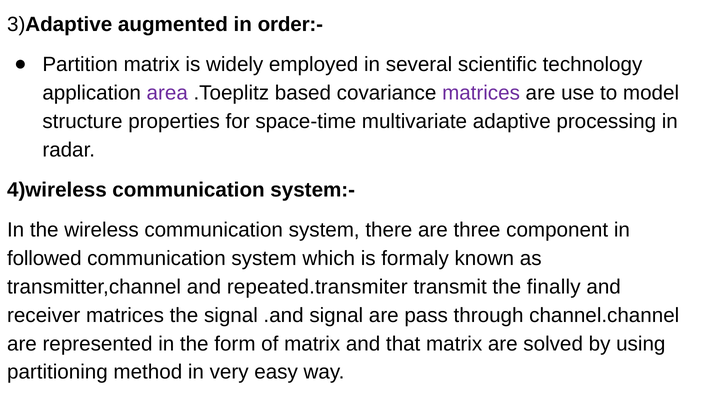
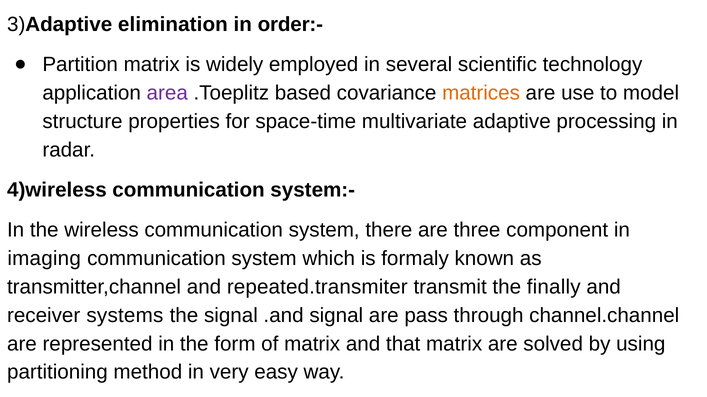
augmented: augmented -> elimination
matrices at (481, 93) colour: purple -> orange
followed: followed -> imaging
receiver matrices: matrices -> systems
